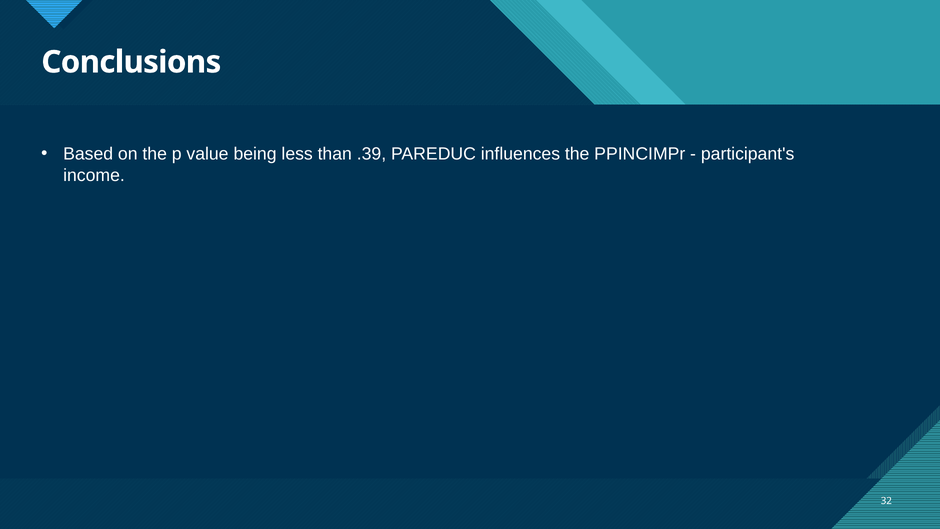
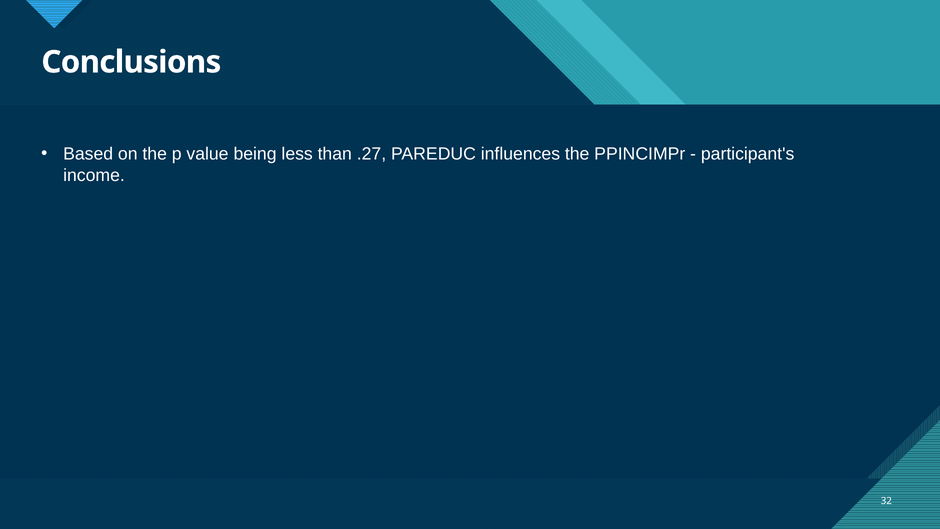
.39: .39 -> .27
